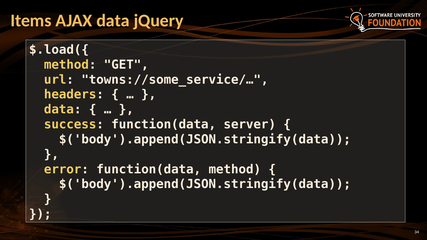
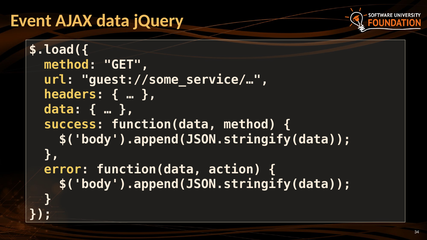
Items: Items -> Event
towns://some_service/…: towns://some_service/… -> guest://some_service/…
function(data server: server -> method
function(data method: method -> action
